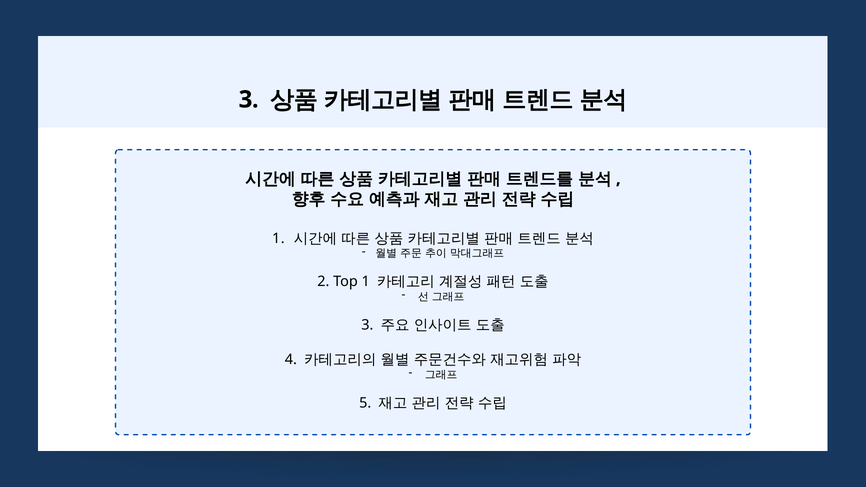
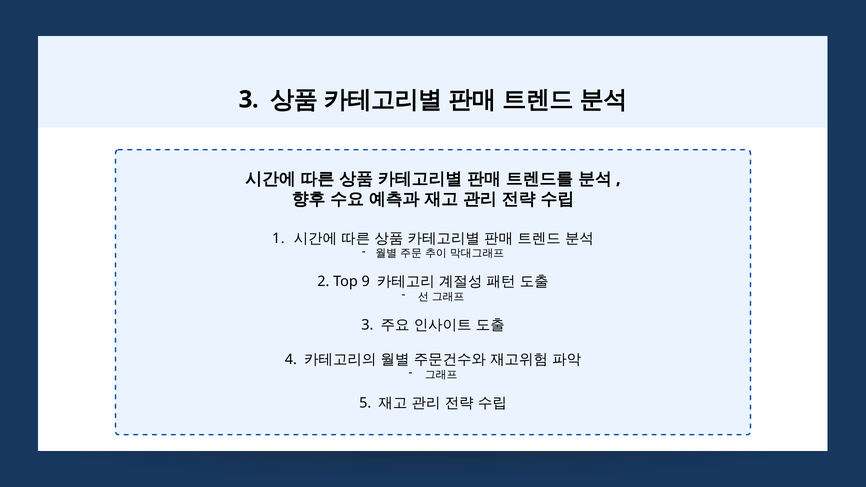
Top 1: 1 -> 9
